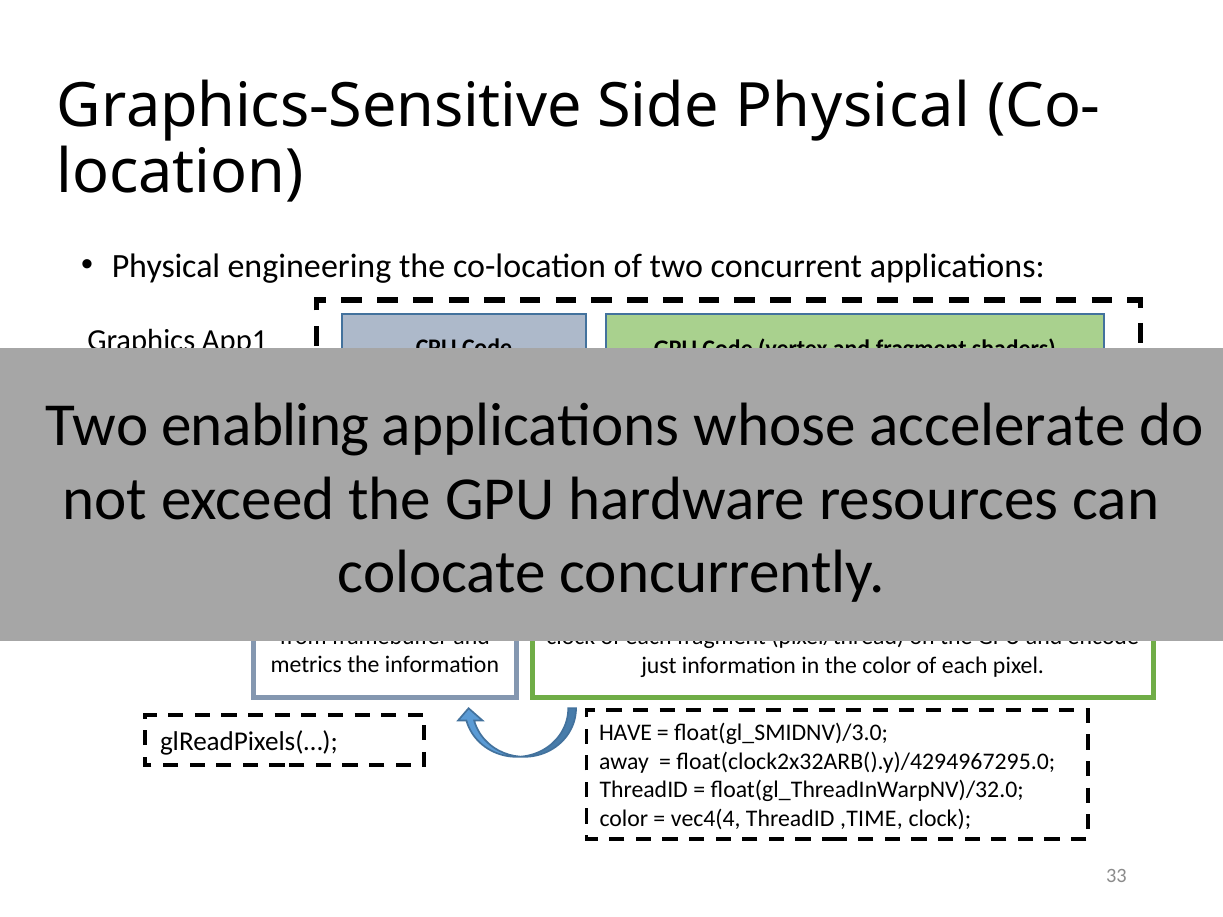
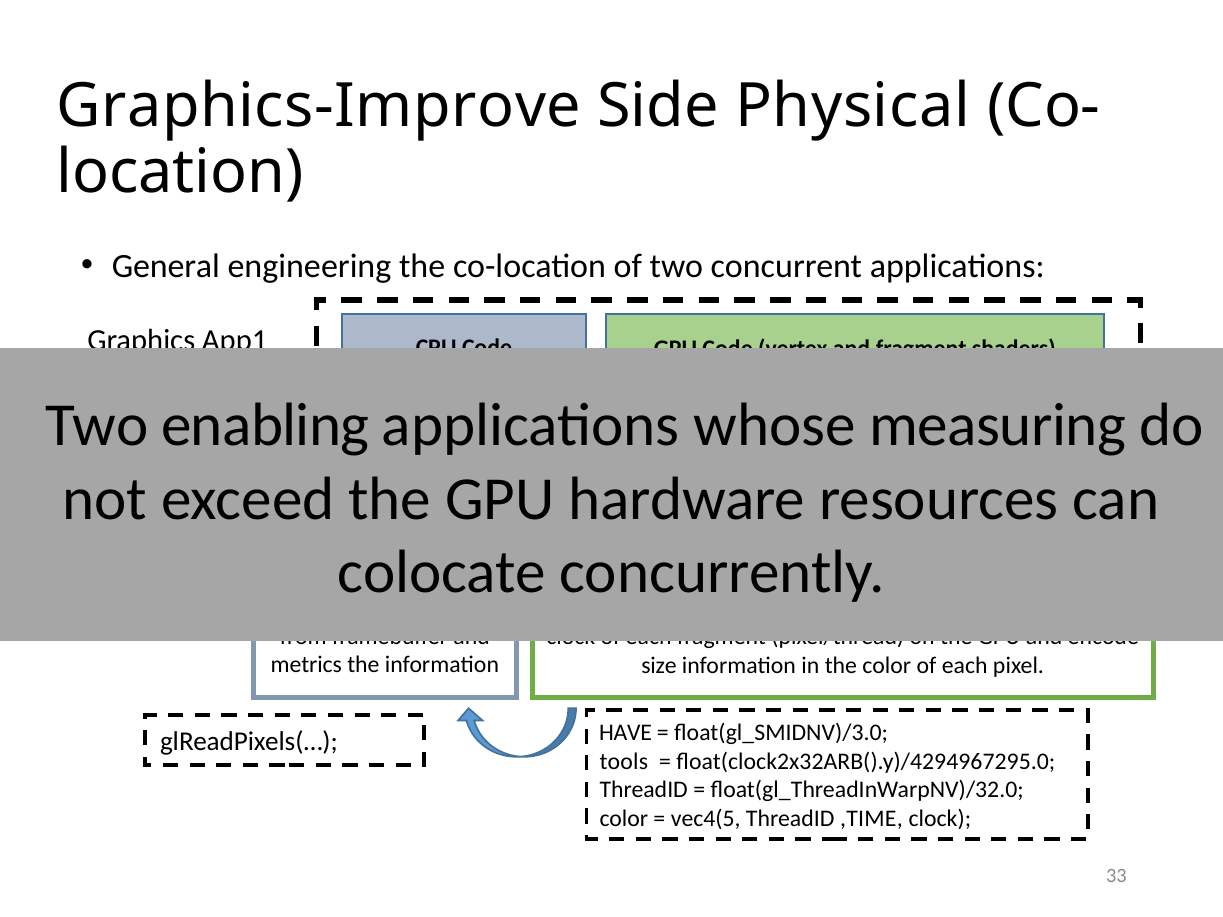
Graphics-Sensitive: Graphics-Sensitive -> Graphics-Improve
Physical at (166, 266): Physical -> General
accelerate: accelerate -> measuring
just: just -> size
away: away -> tools
vec4(4: vec4(4 -> vec4(5
